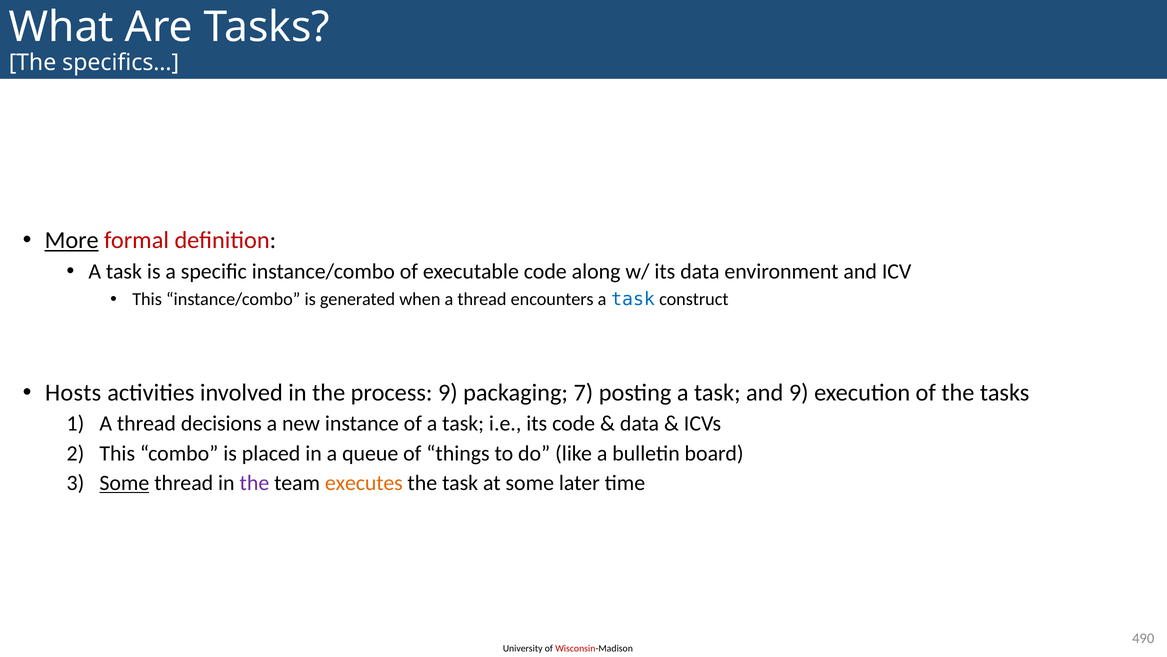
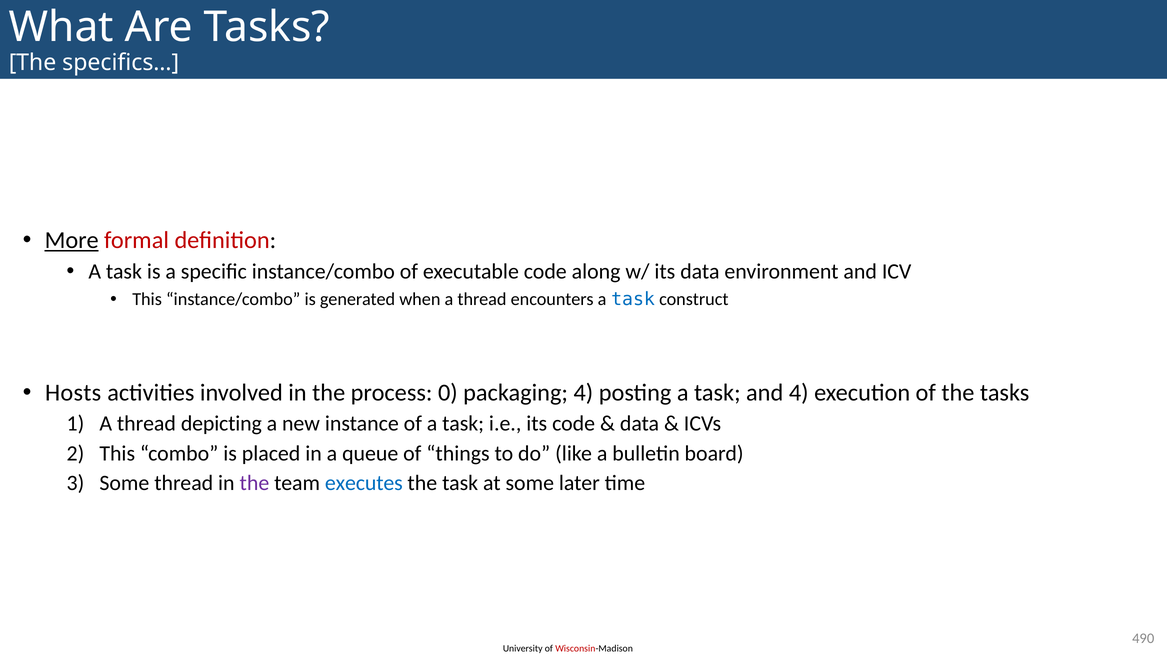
process 9: 9 -> 0
packaging 7: 7 -> 4
and 9: 9 -> 4
decisions: decisions -> depicting
Some at (124, 483) underline: present -> none
executes colour: orange -> blue
